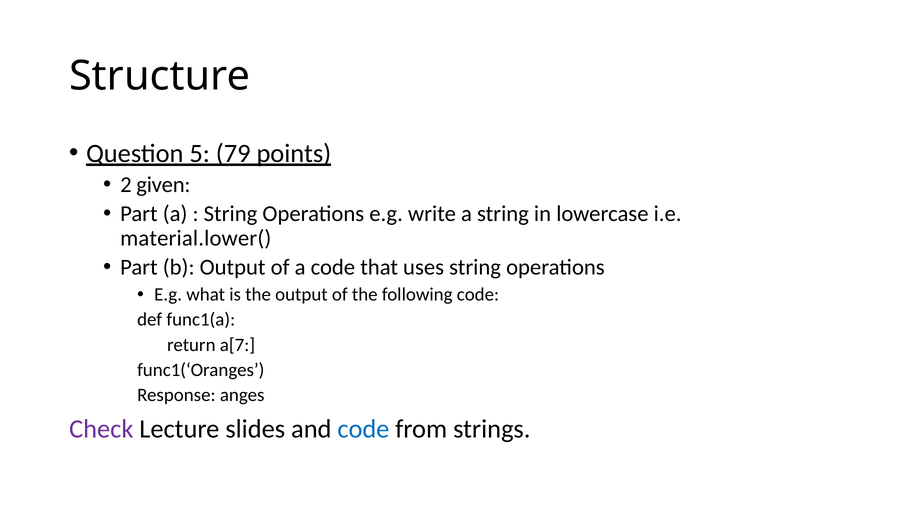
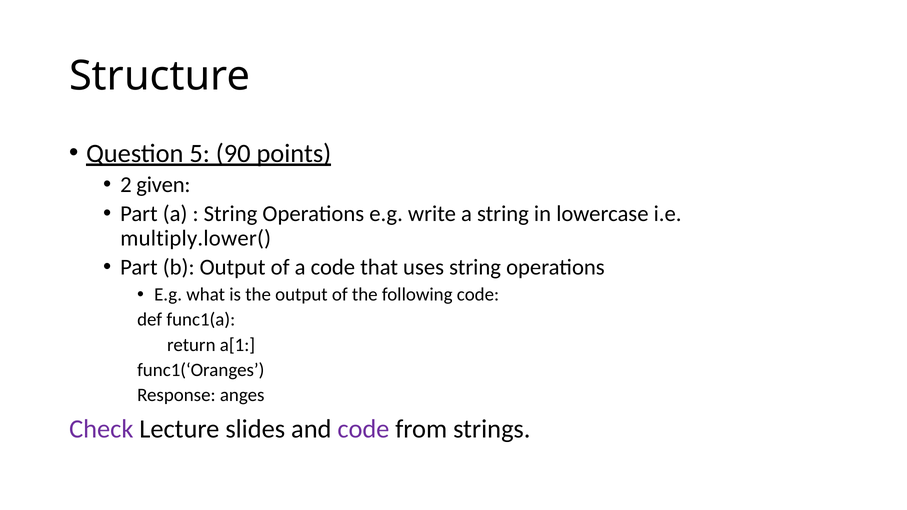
79: 79 -> 90
material.lower(: material.lower( -> multiply.lower(
a[7: a[7 -> a[1
code at (363, 429) colour: blue -> purple
